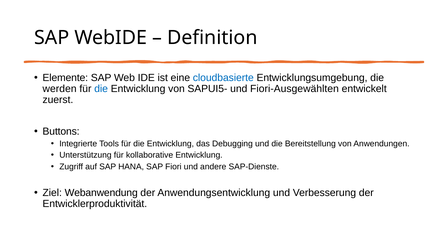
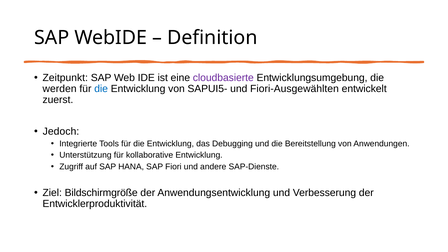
Elemente: Elemente -> Zeitpunkt
cloudbasierte colour: blue -> purple
Buttons: Buttons -> Jedoch
Webanwendung: Webanwendung -> Bildschirmgröße
